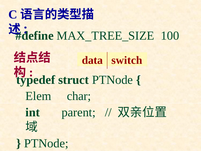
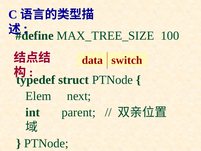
char: char -> next
